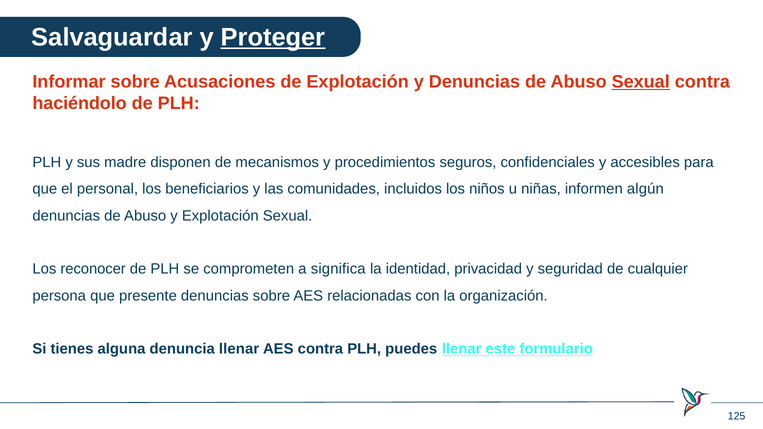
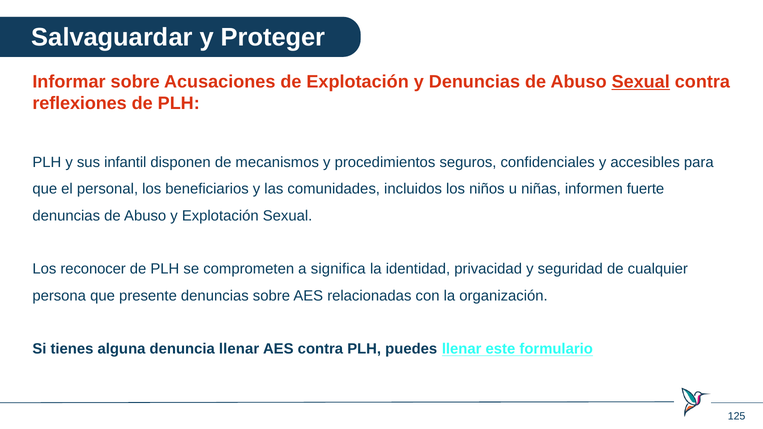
Proteger underline: present -> none
haciéndolo: haciéndolo -> reflexiones
madre: madre -> infantil
algún: algún -> fuerte
